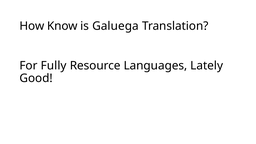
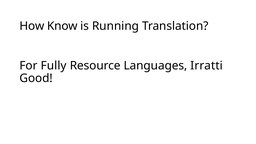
Galuega: Galuega -> Running
Lately: Lately -> Irratti
